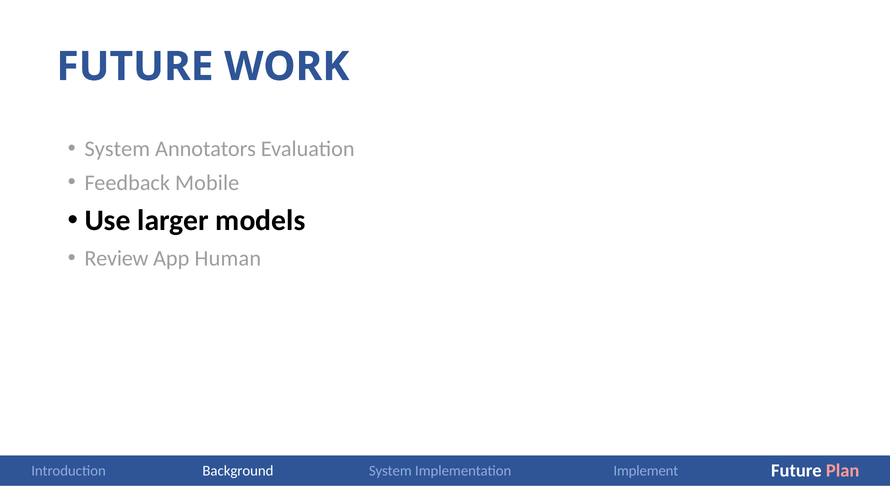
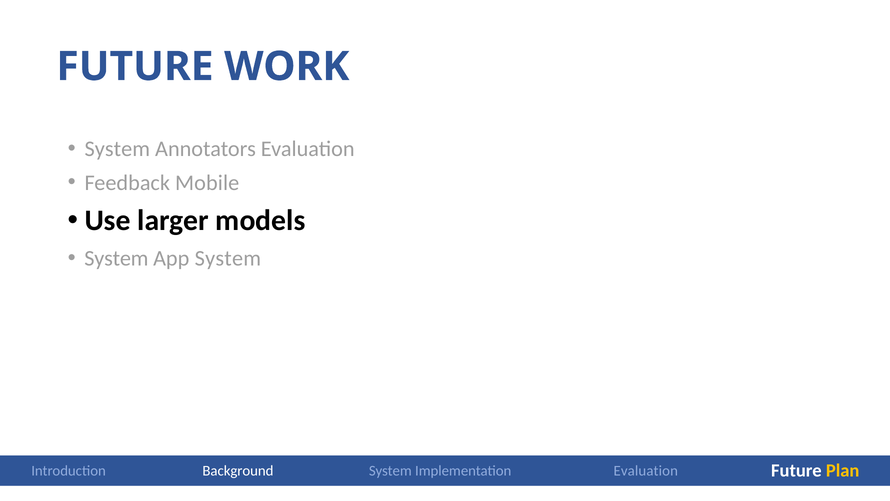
Review at (116, 258): Review -> System
App Human: Human -> System
Implementation Implement: Implement -> Evaluation
Plan colour: pink -> yellow
